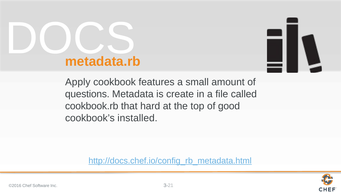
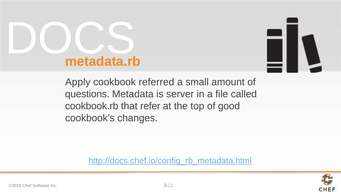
features: features -> referred
create: create -> server
hard: hard -> refer
installed: installed -> changes
